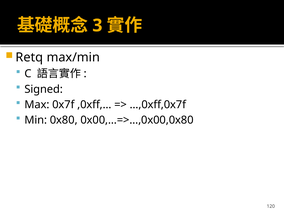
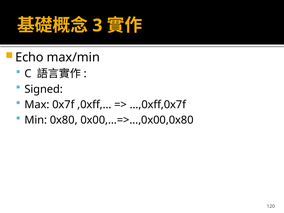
Retq: Retq -> Echo
